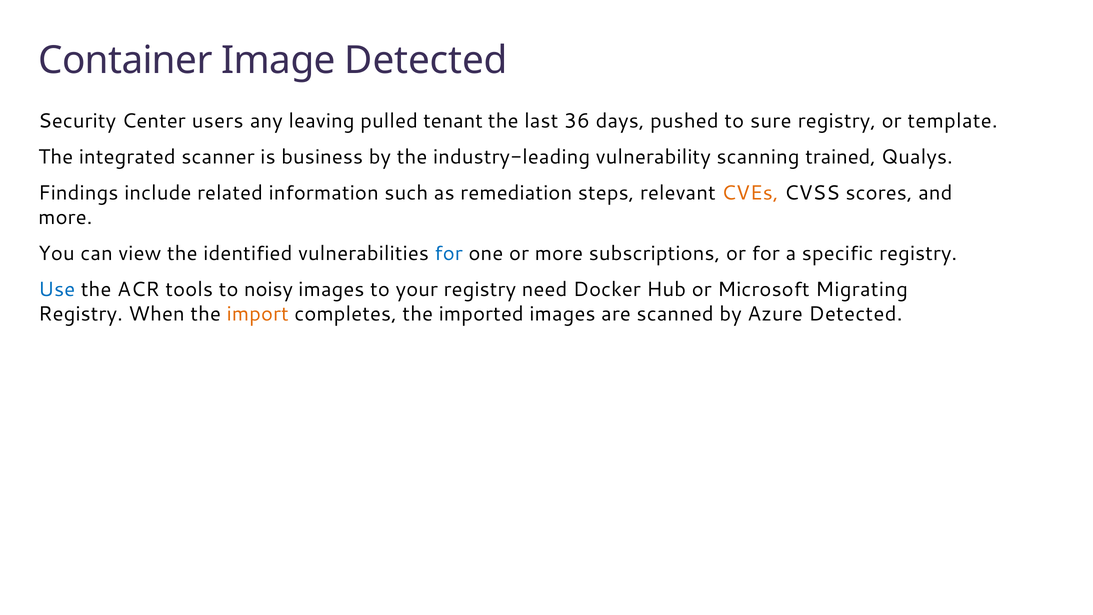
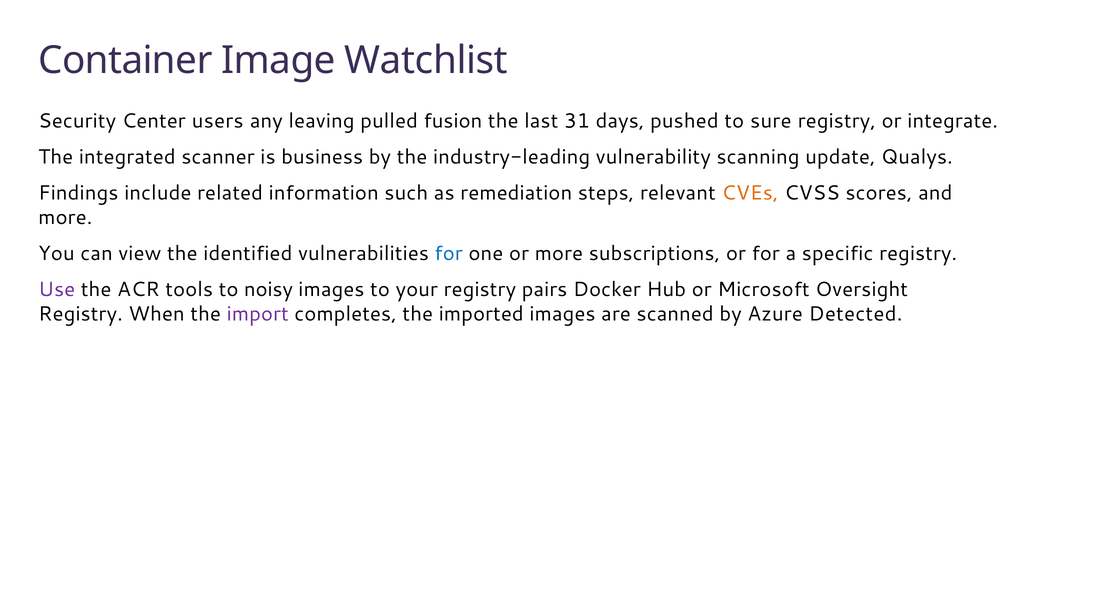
Image Detected: Detected -> Watchlist
tenant: tenant -> fusion
36: 36 -> 31
template: template -> integrate
trained: trained -> update
Use colour: blue -> purple
need: need -> pairs
Migrating: Migrating -> Oversight
import colour: orange -> purple
